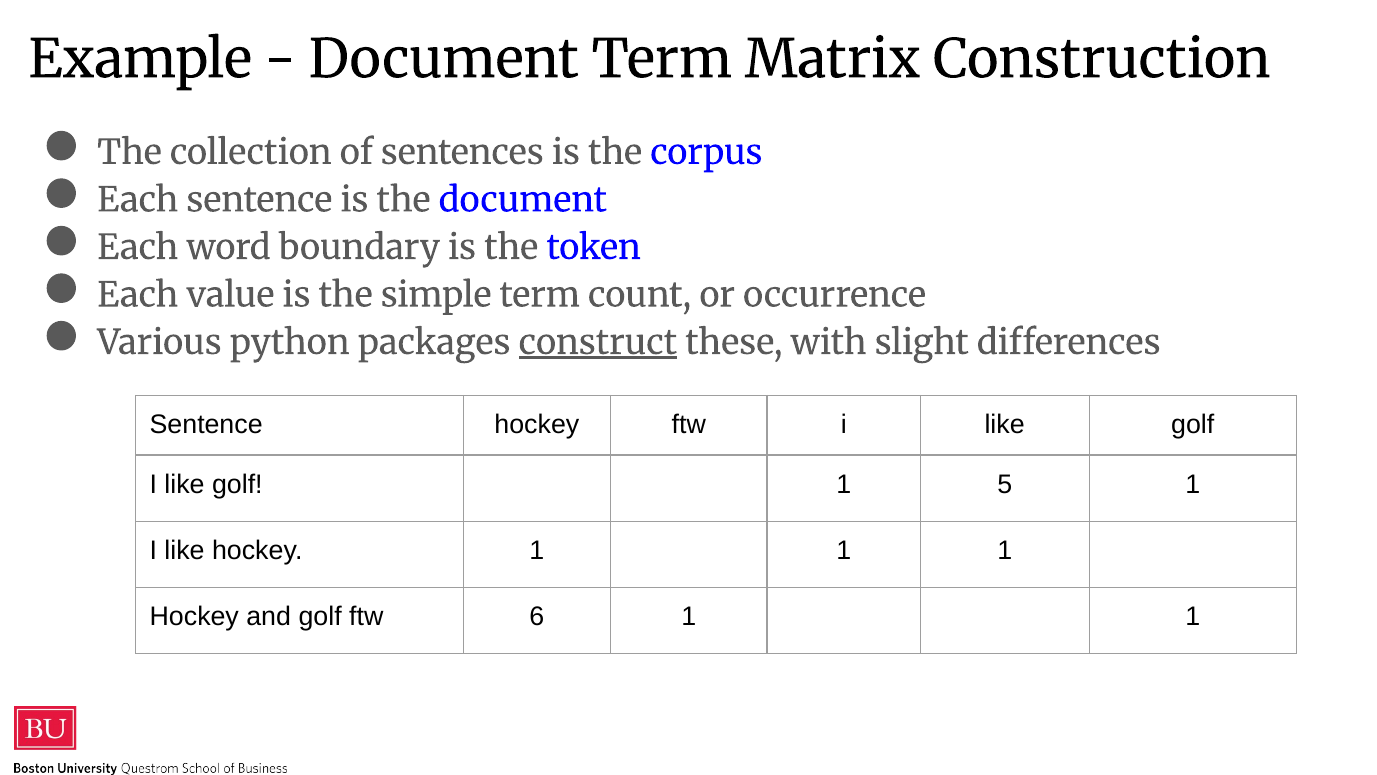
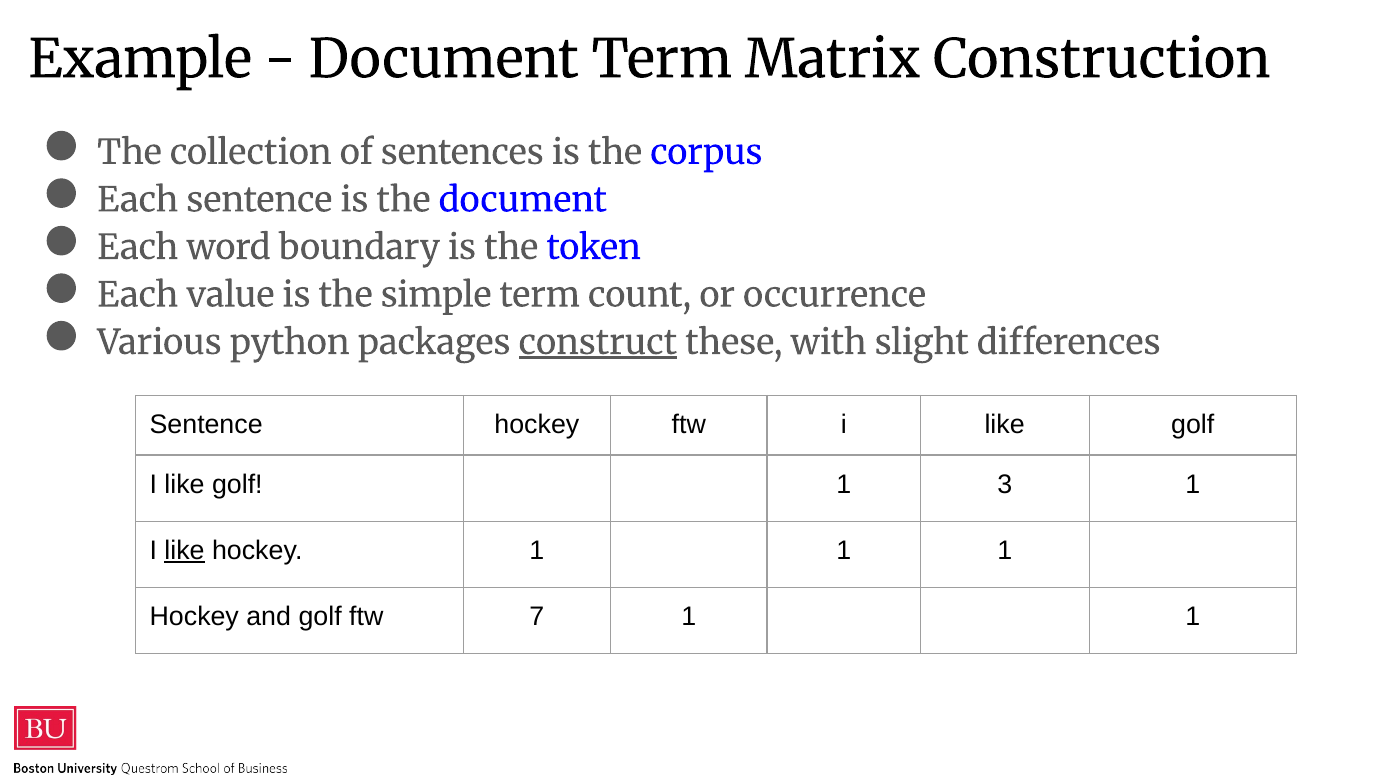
5: 5 -> 3
like at (185, 550) underline: none -> present
6: 6 -> 7
